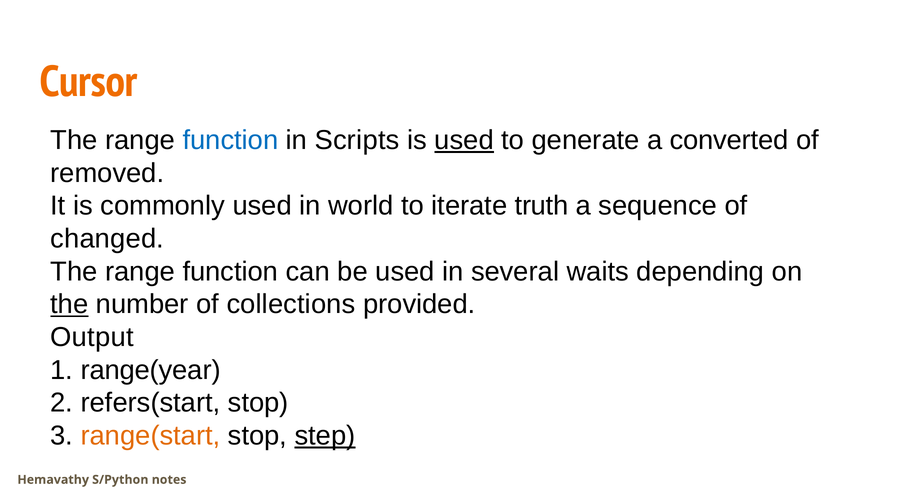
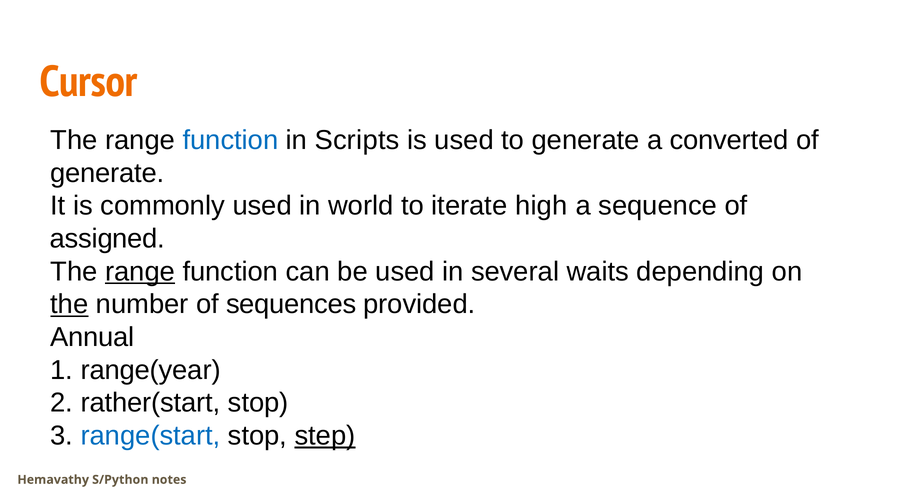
used at (464, 140) underline: present -> none
removed at (107, 173): removed -> generate
truth: truth -> high
changed: changed -> assigned
range at (140, 272) underline: none -> present
collections: collections -> sequences
Output: Output -> Annual
refers(start: refers(start -> rather(start
range(start colour: orange -> blue
